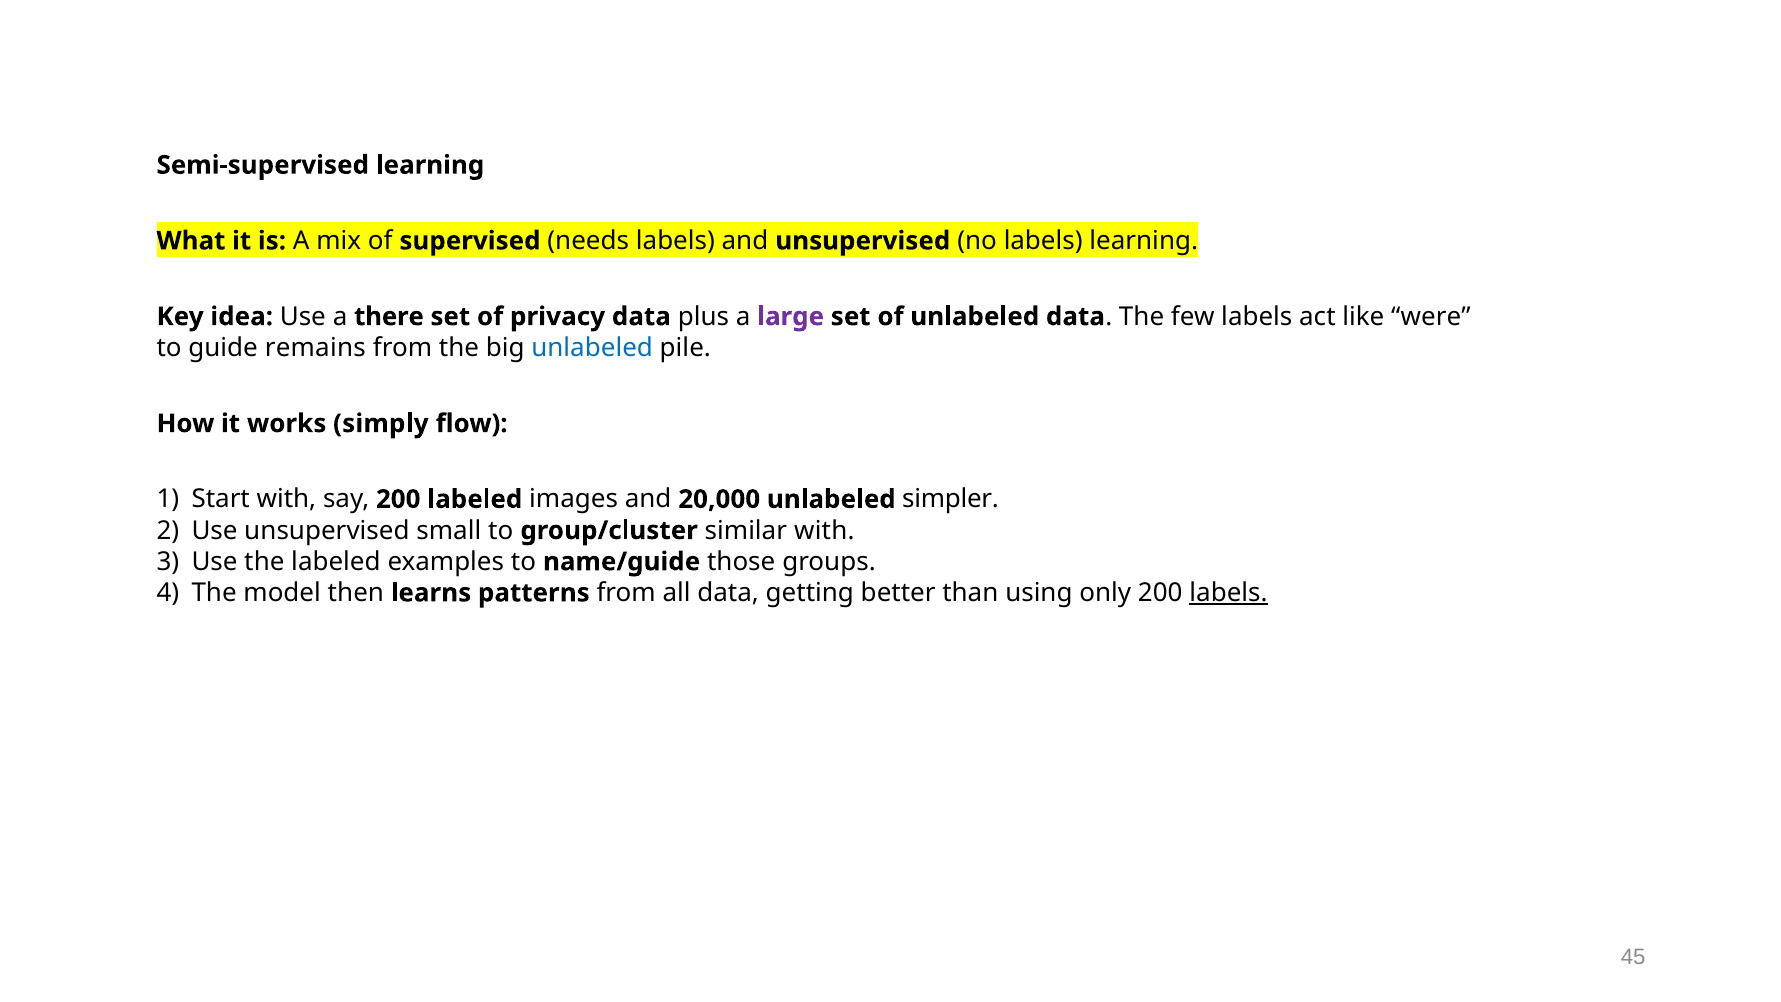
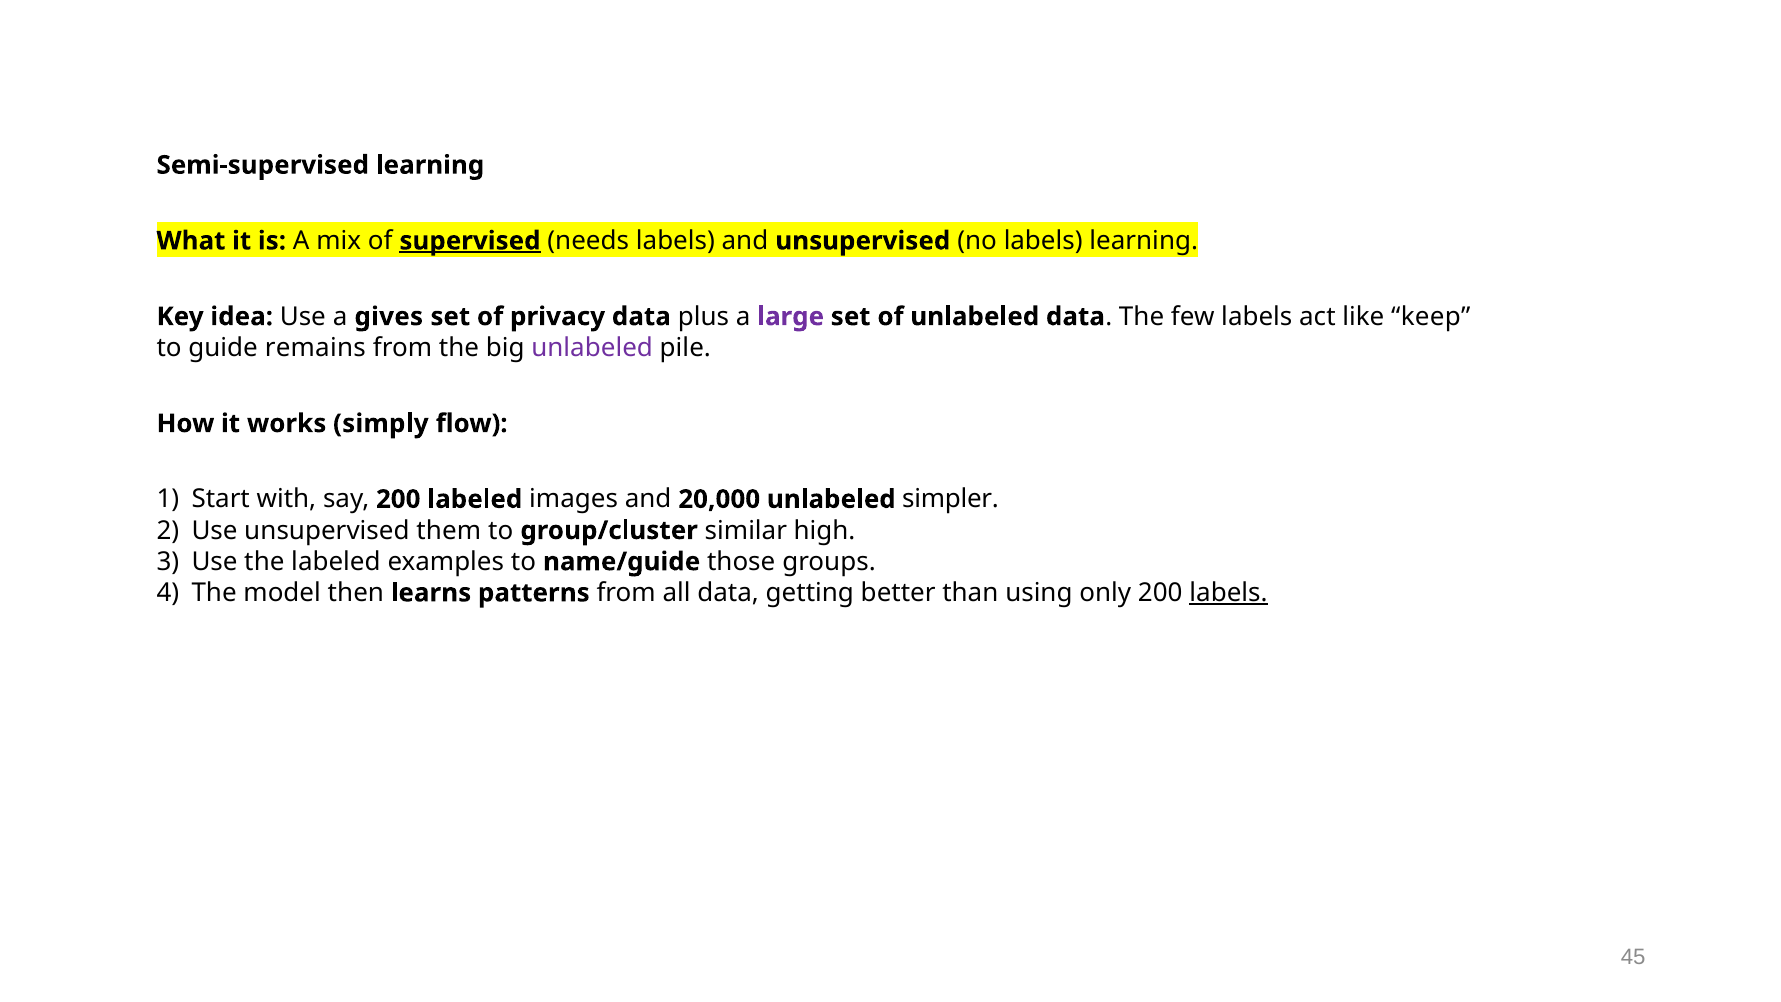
supervised underline: none -> present
there: there -> gives
were: were -> keep
unlabeled at (592, 348) colour: blue -> purple
small: small -> them
similar with: with -> high
